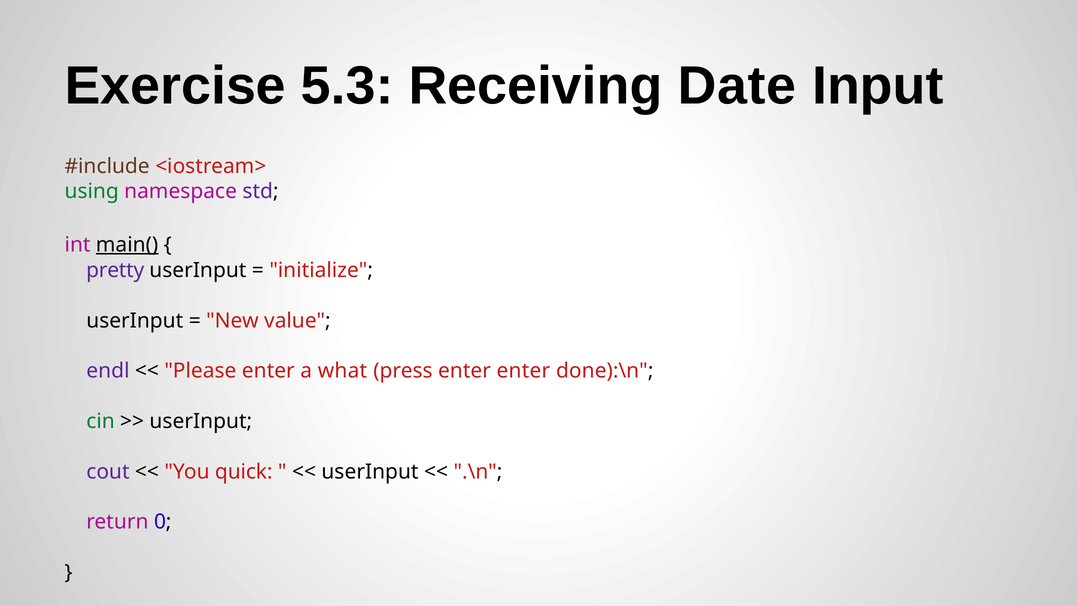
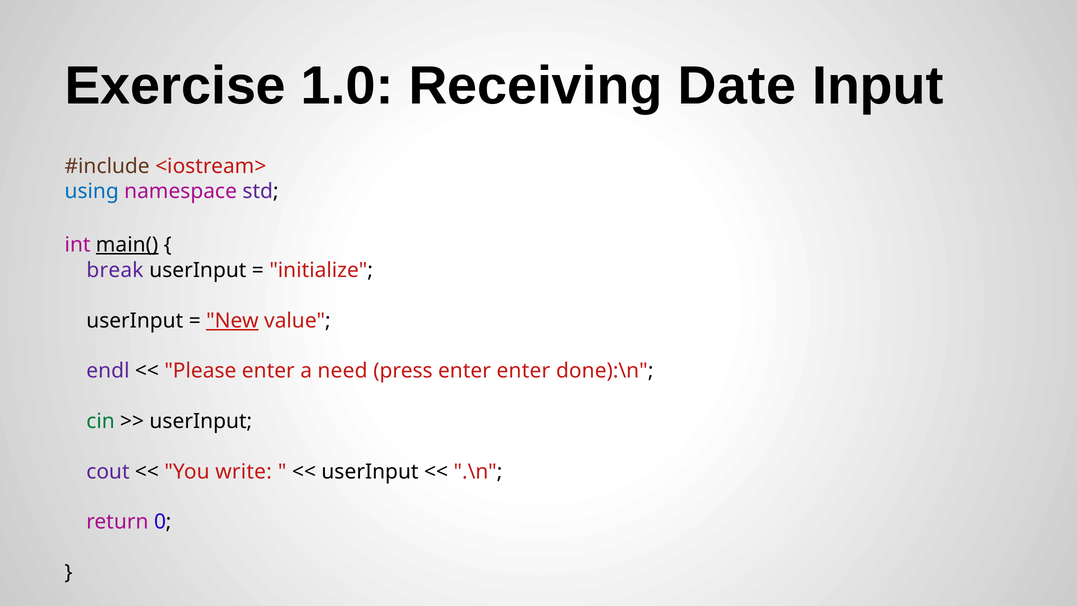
5.3: 5.3 -> 1.0
using colour: green -> blue
pretty: pretty -> break
New underline: none -> present
what: what -> need
quick: quick -> write
